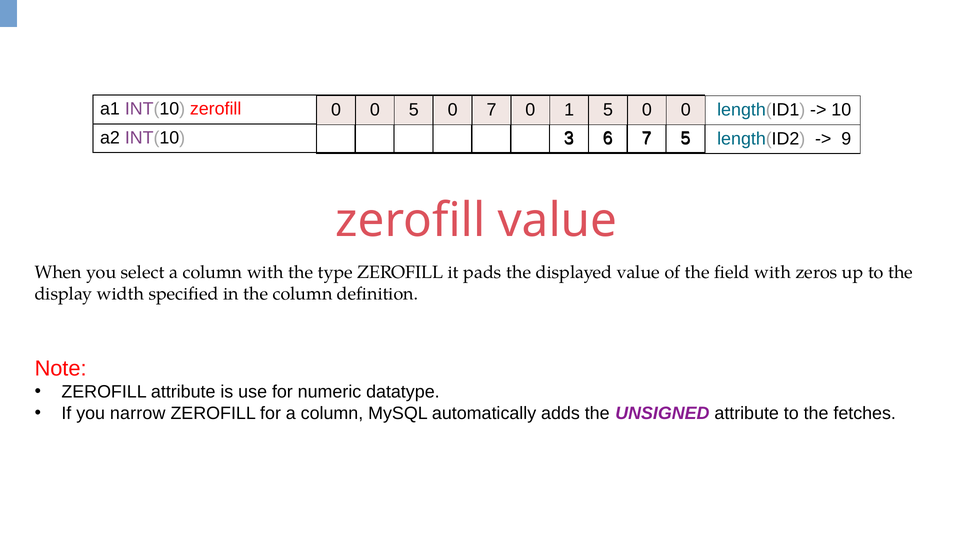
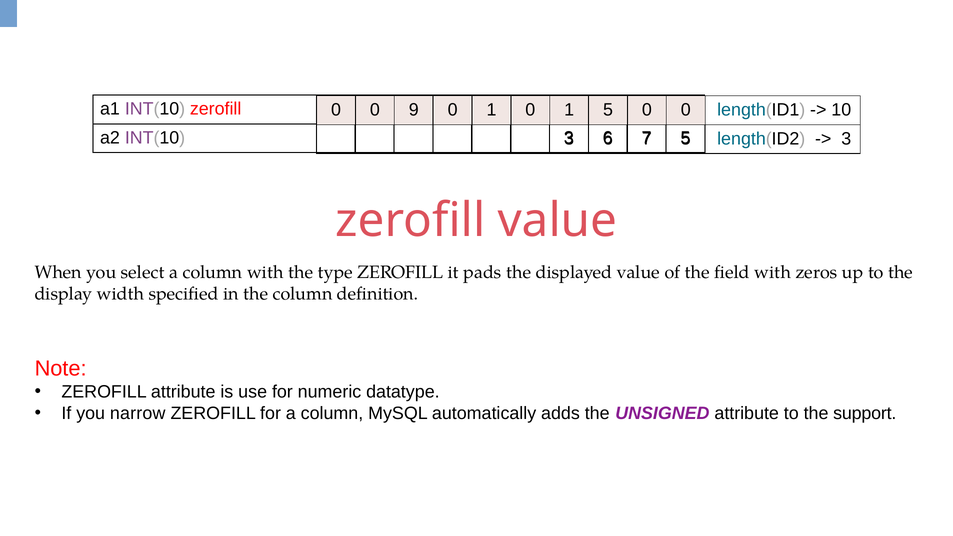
0 5: 5 -> 9
7 at (491, 110): 7 -> 1
9 at (846, 139): 9 -> 3
fetches: fetches -> support
